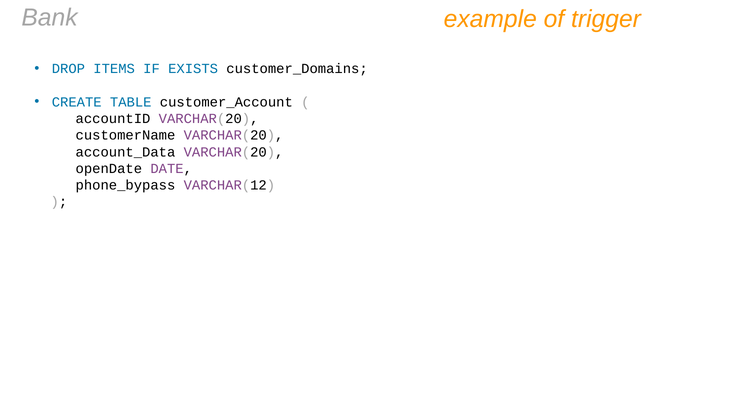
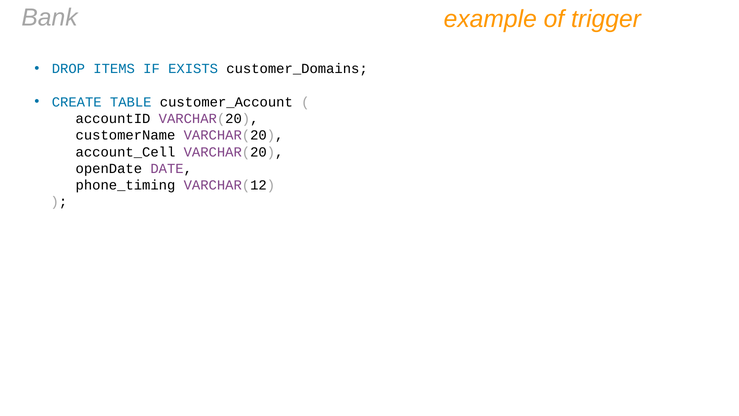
account_Data: account_Data -> account_Cell
phone_bypass: phone_bypass -> phone_timing
